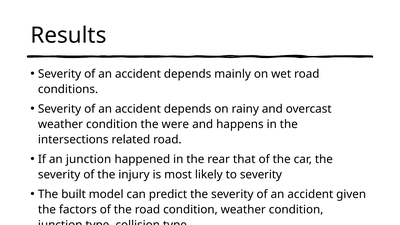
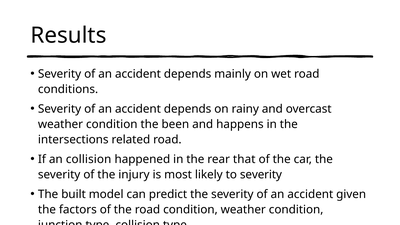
were: were -> been
an junction: junction -> collision
